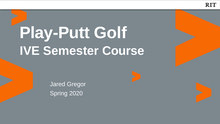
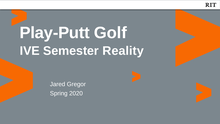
Course: Course -> Reality
